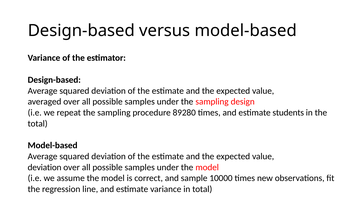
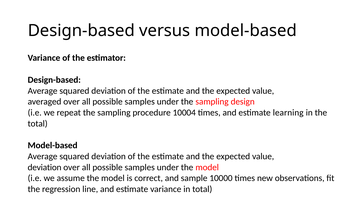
89280: 89280 -> 10004
students: students -> learning
